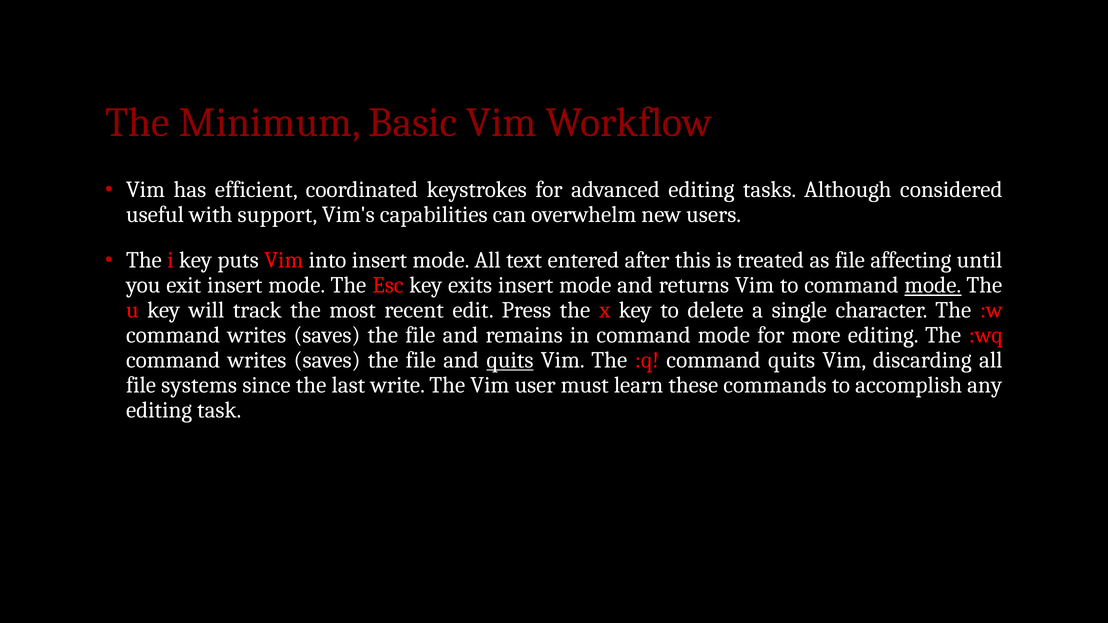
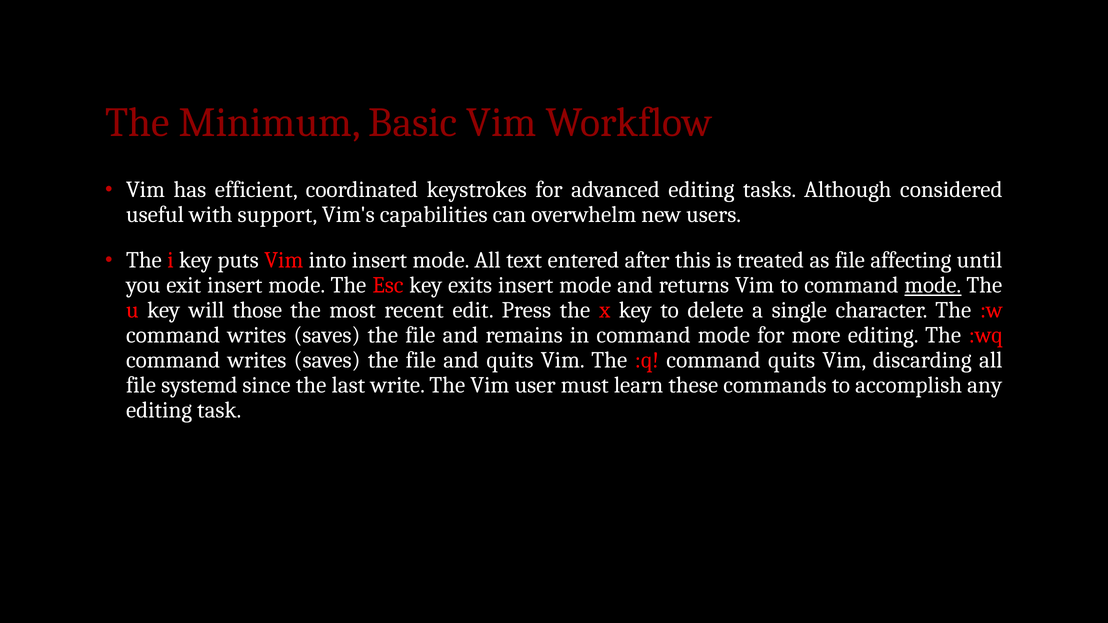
track: track -> those
quits at (510, 360) underline: present -> none
systems: systems -> systemd
